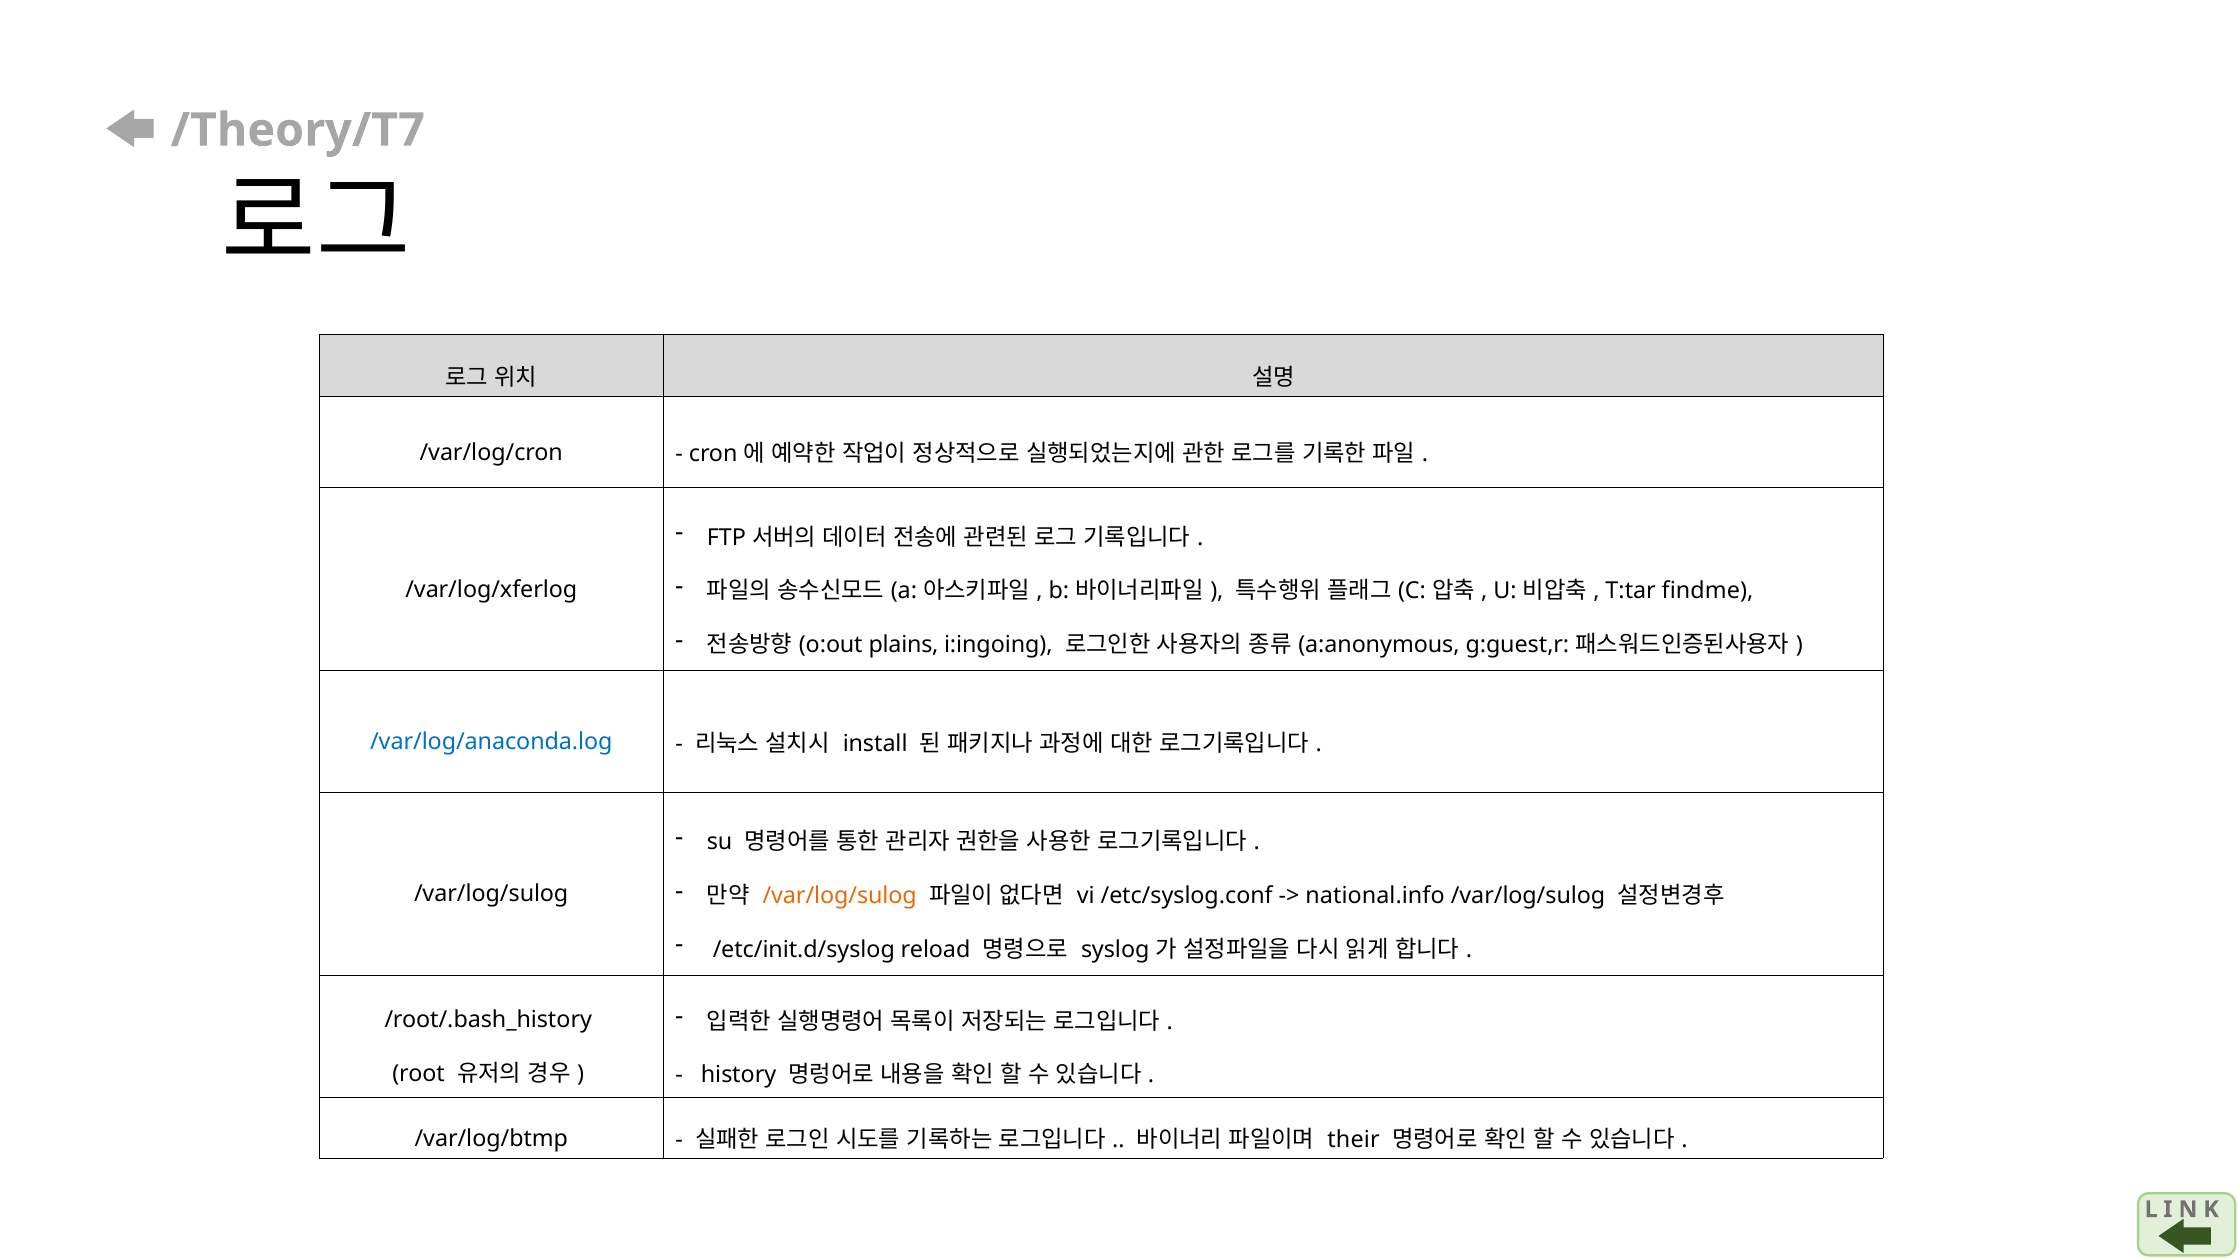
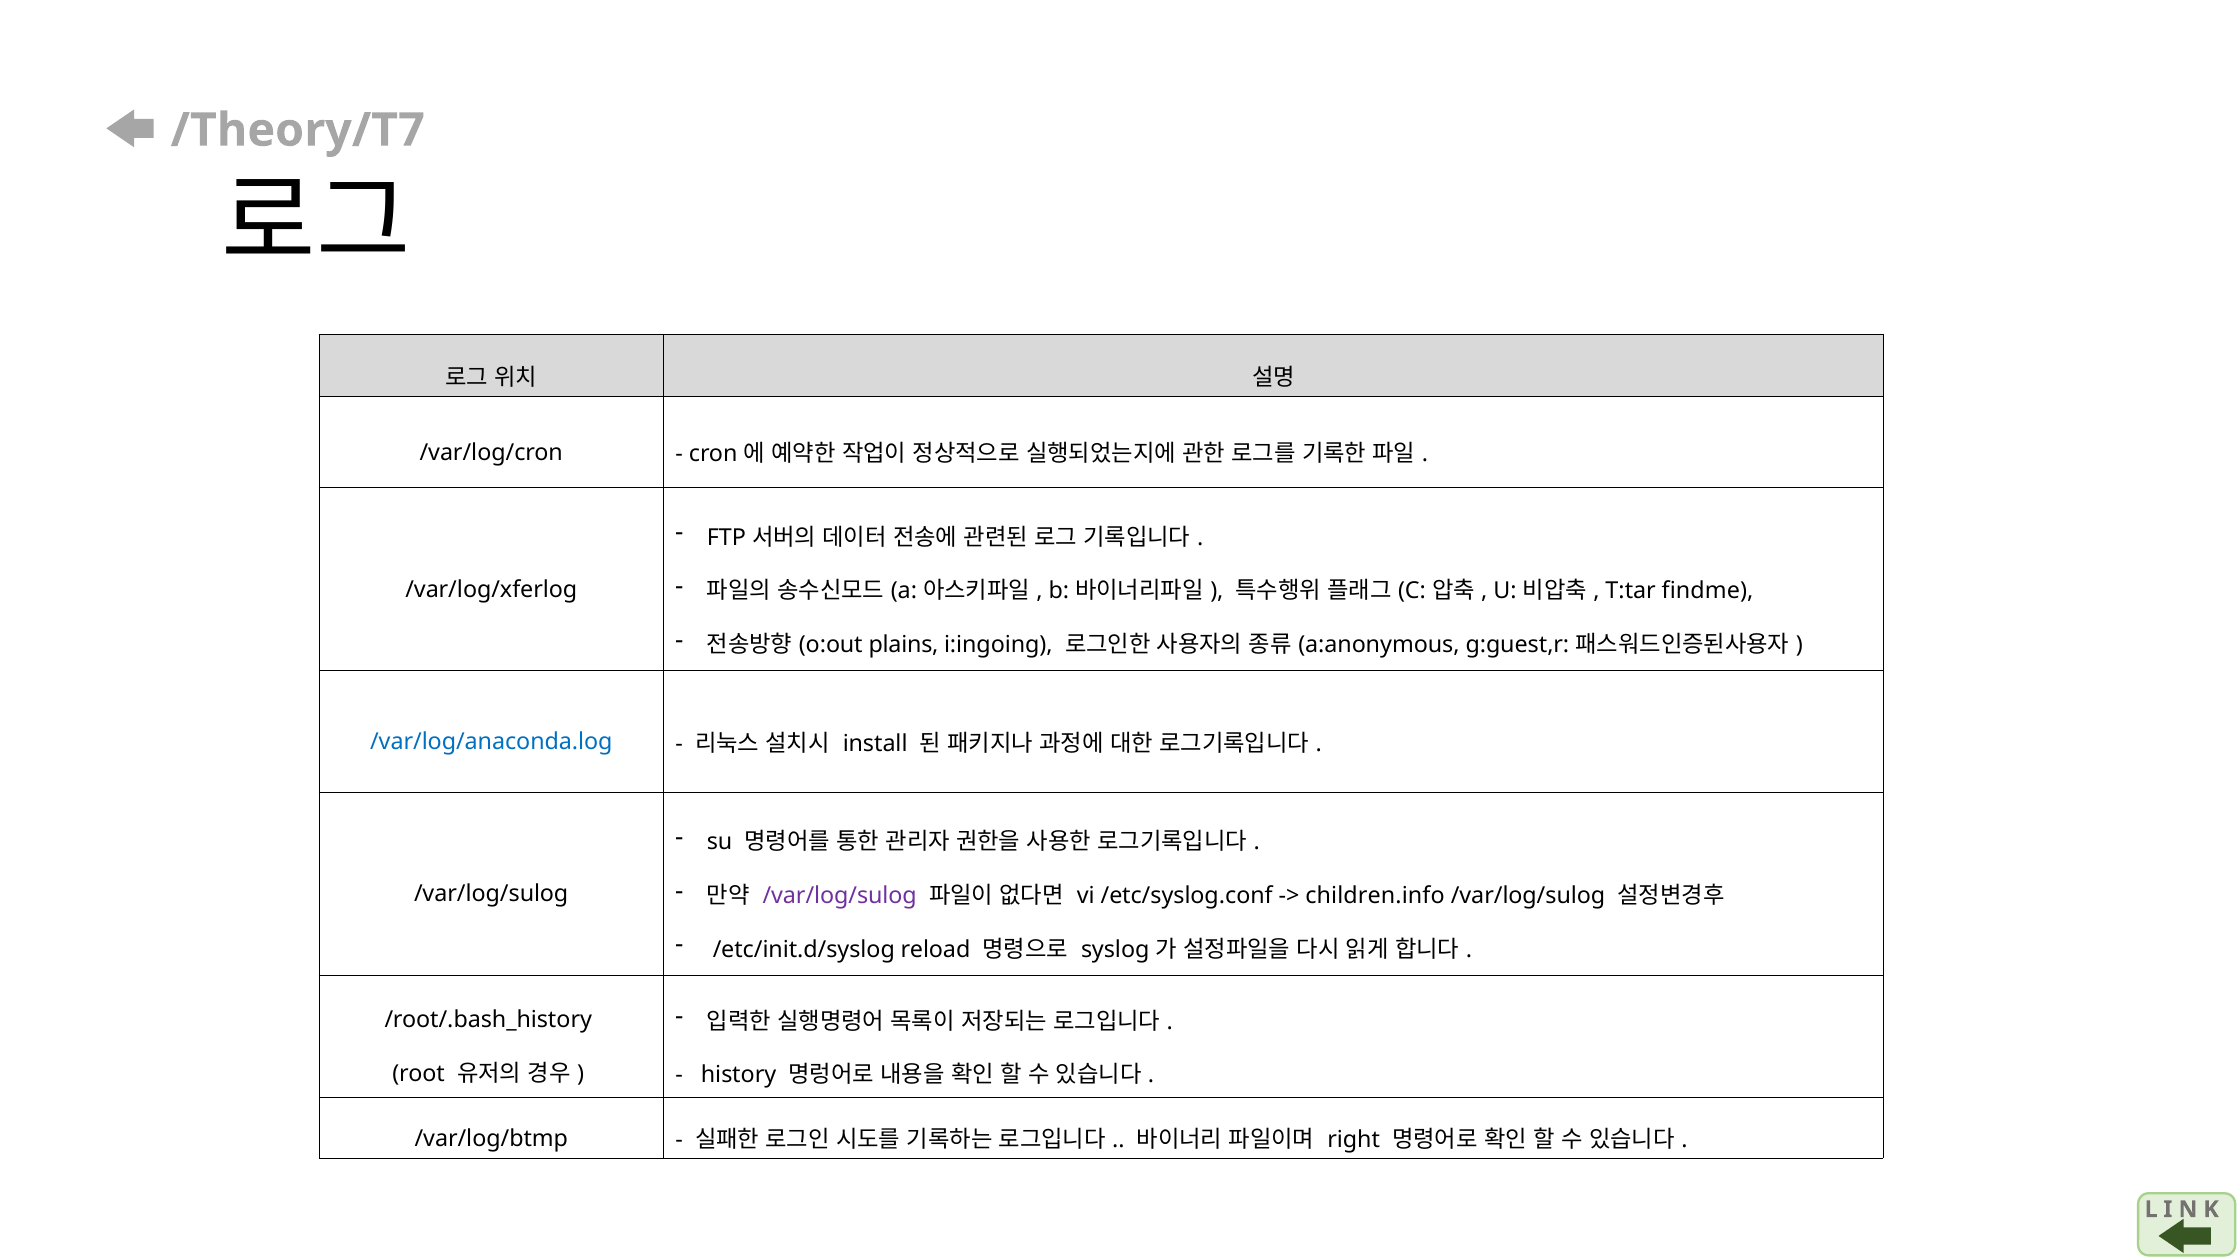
/var/log/sulog at (840, 896) colour: orange -> purple
national.info: national.info -> children.info
their: their -> right
